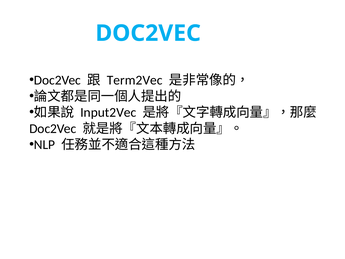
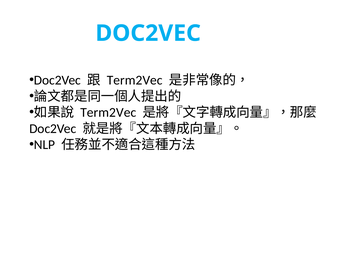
Input2Vec at (108, 112): Input2Vec -> Term2Vec
